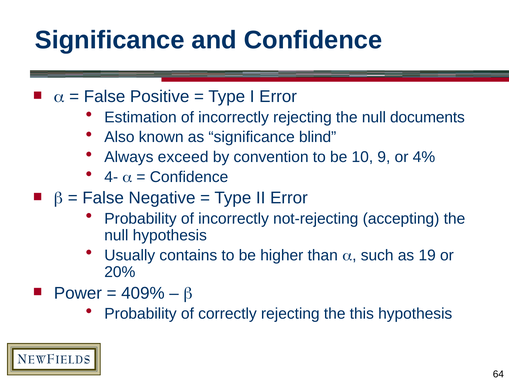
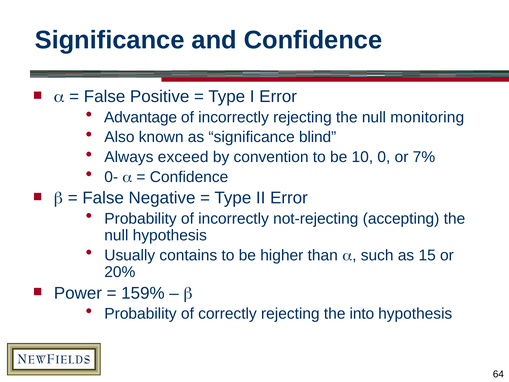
Estimation: Estimation -> Advantage
documents: documents -> monitoring
9: 9 -> 0
4%: 4% -> 7%
4-: 4- -> 0-
19: 19 -> 15
409%: 409% -> 159%
this: this -> into
